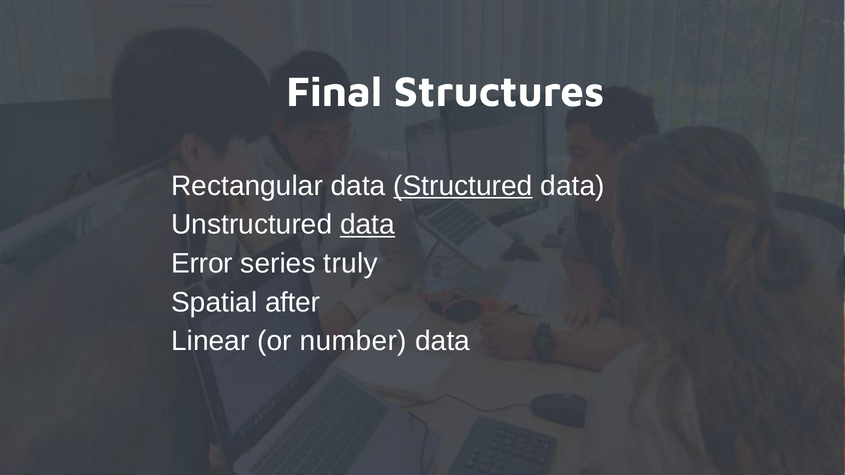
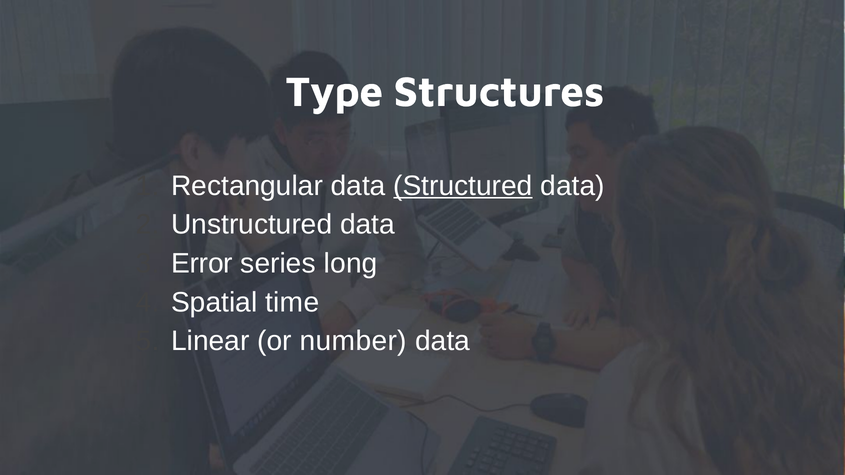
Final: Final -> Type
data at (368, 225) underline: present -> none
truly: truly -> long
after: after -> time
